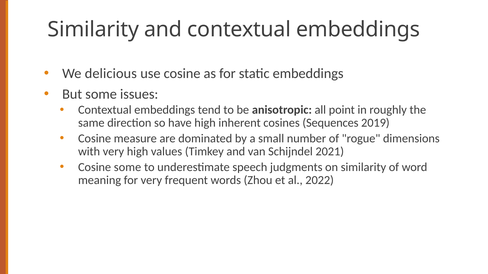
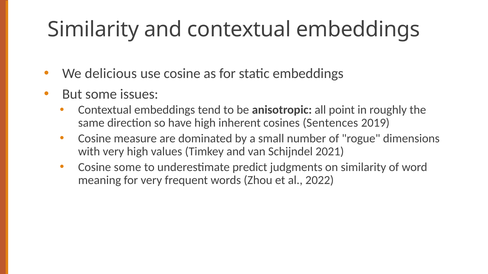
Sequences: Sequences -> Sentences
speech: speech -> predict
